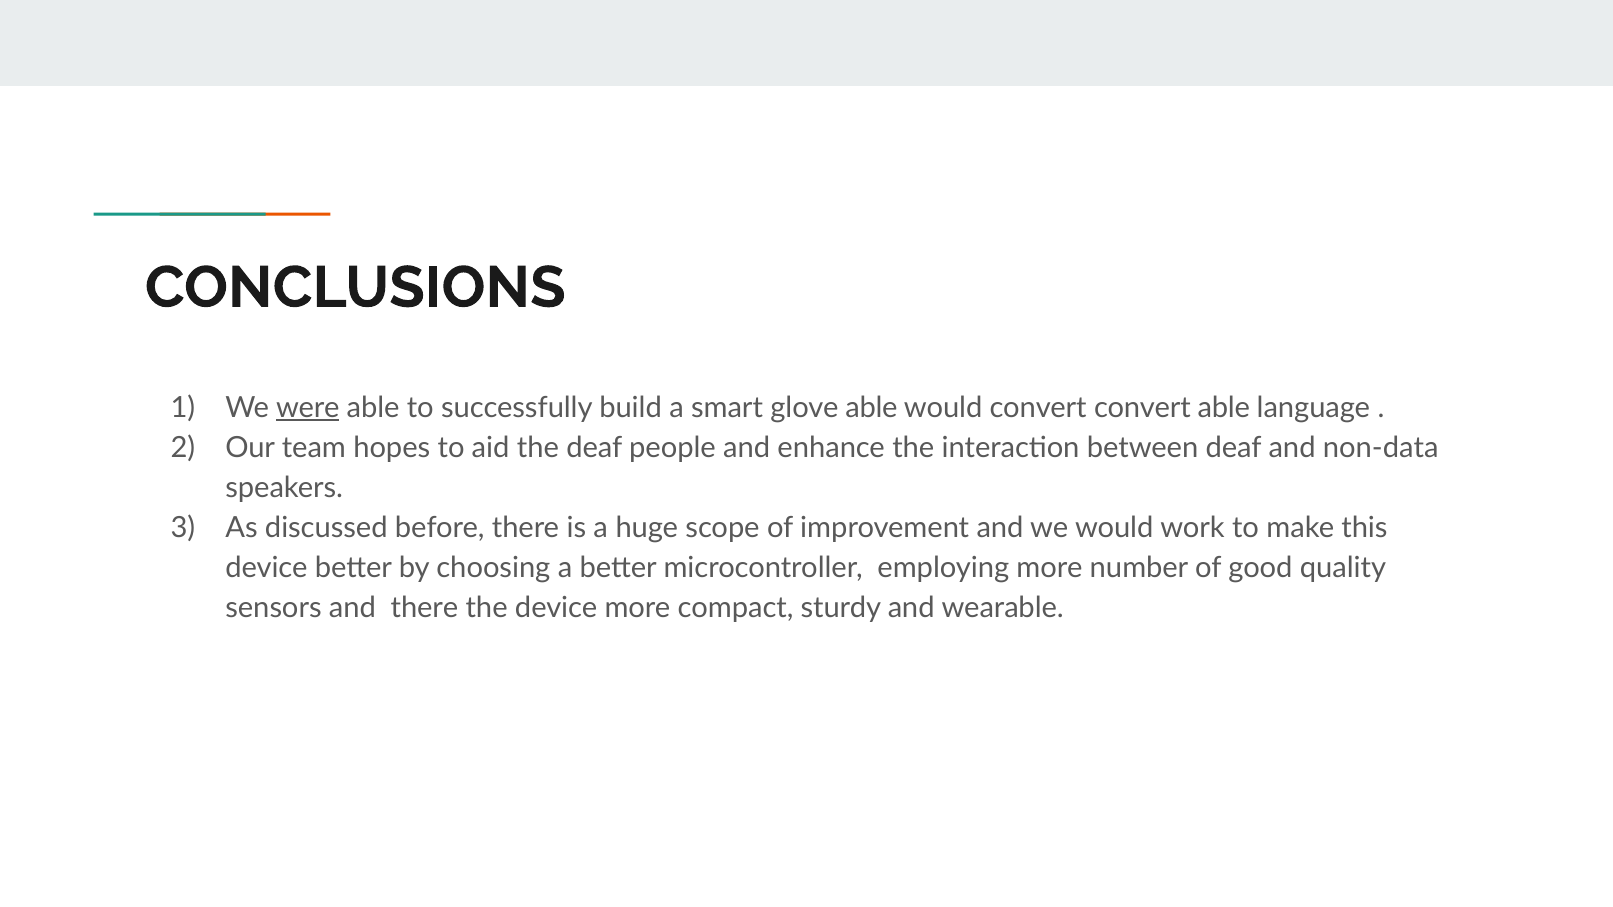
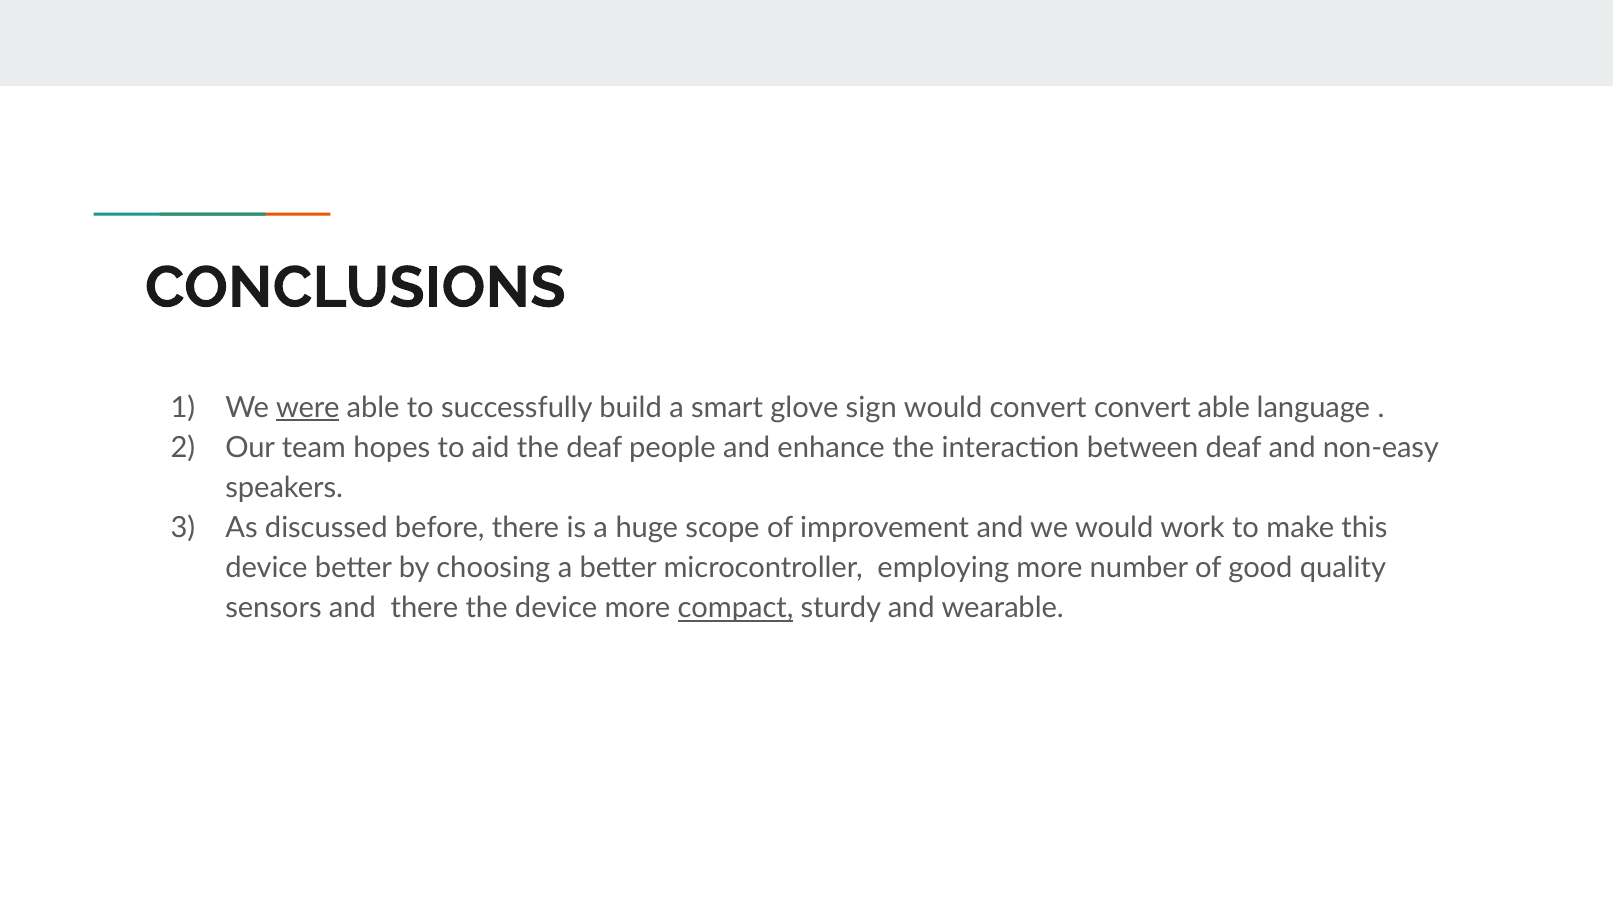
glove able: able -> sign
non-data: non-data -> non-easy
compact underline: none -> present
